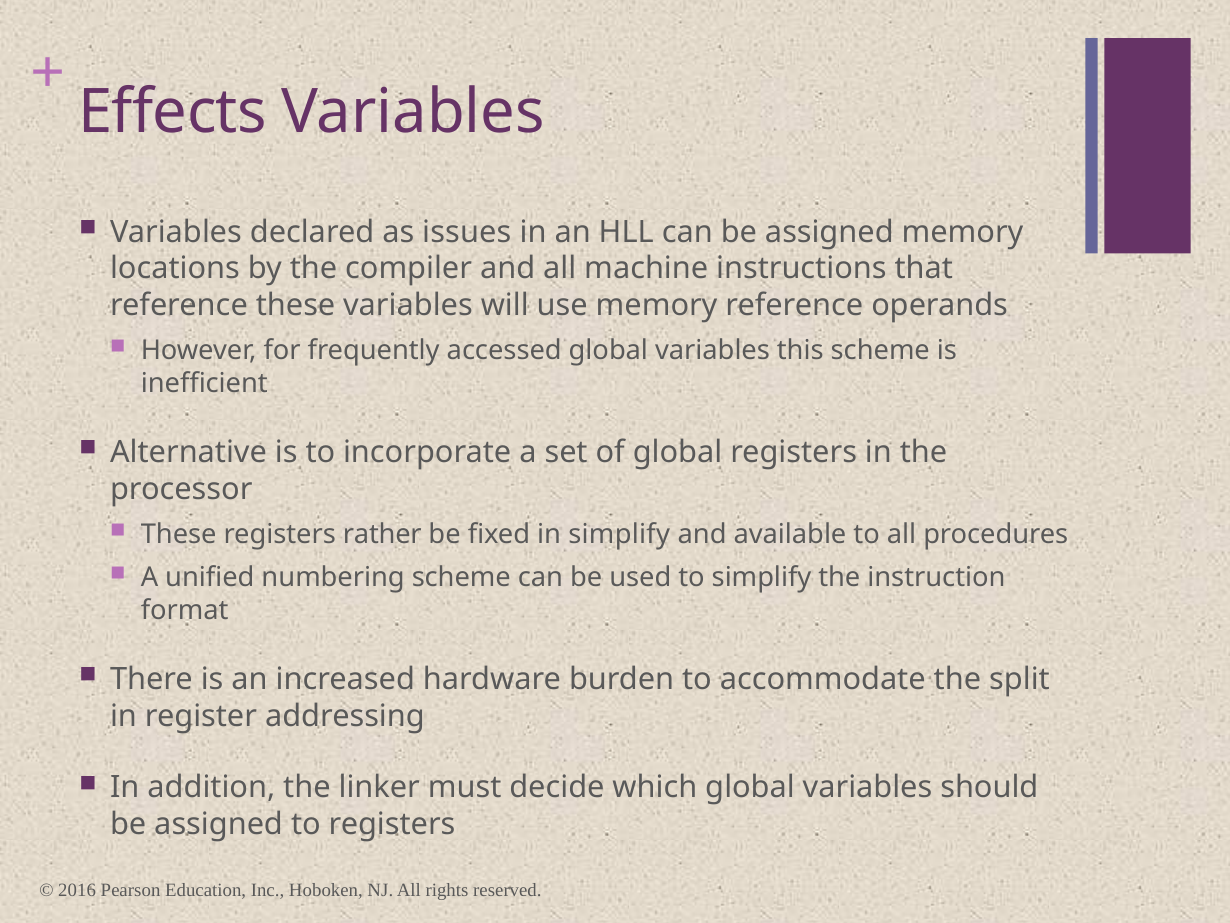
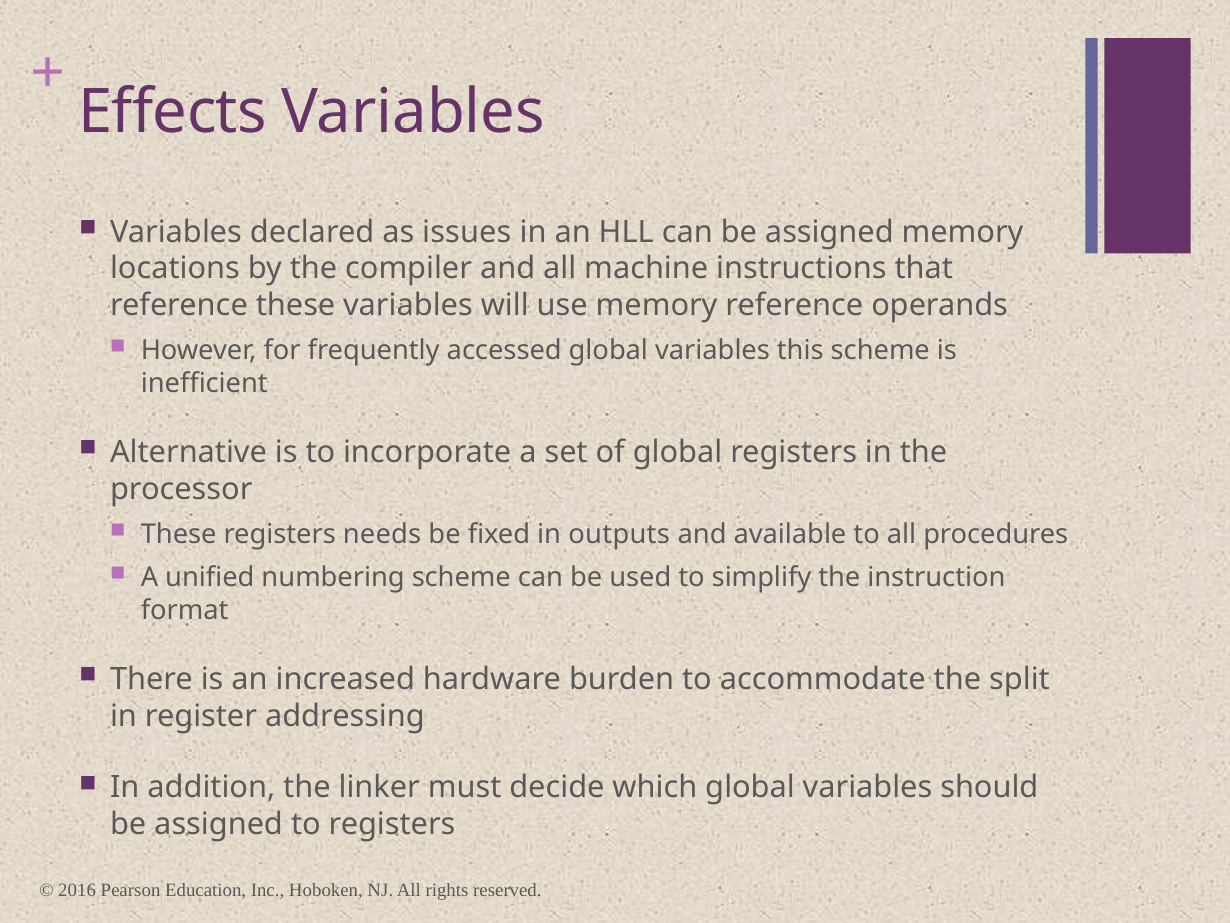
rather: rather -> needs
in simplify: simplify -> outputs
